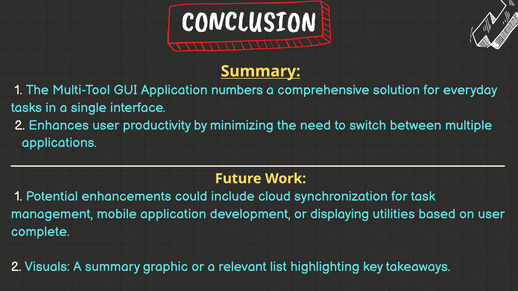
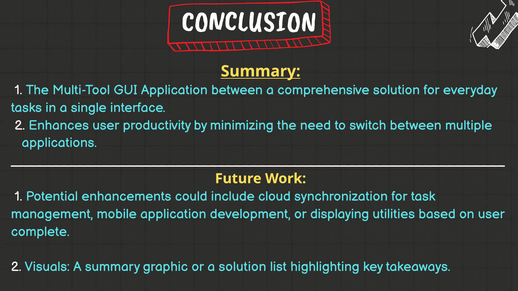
Application numbers: numbers -> between
a relevant: relevant -> solution
